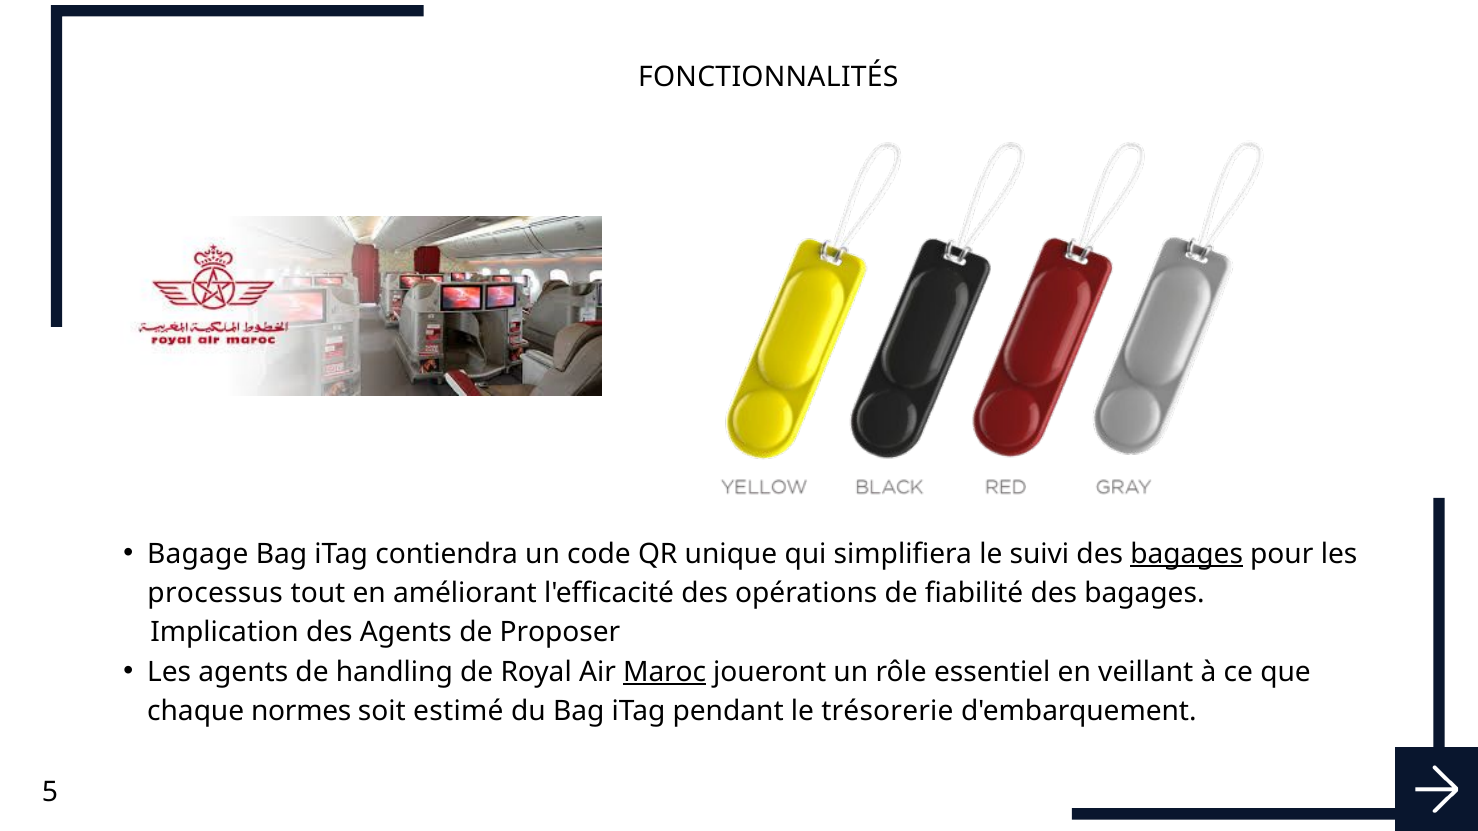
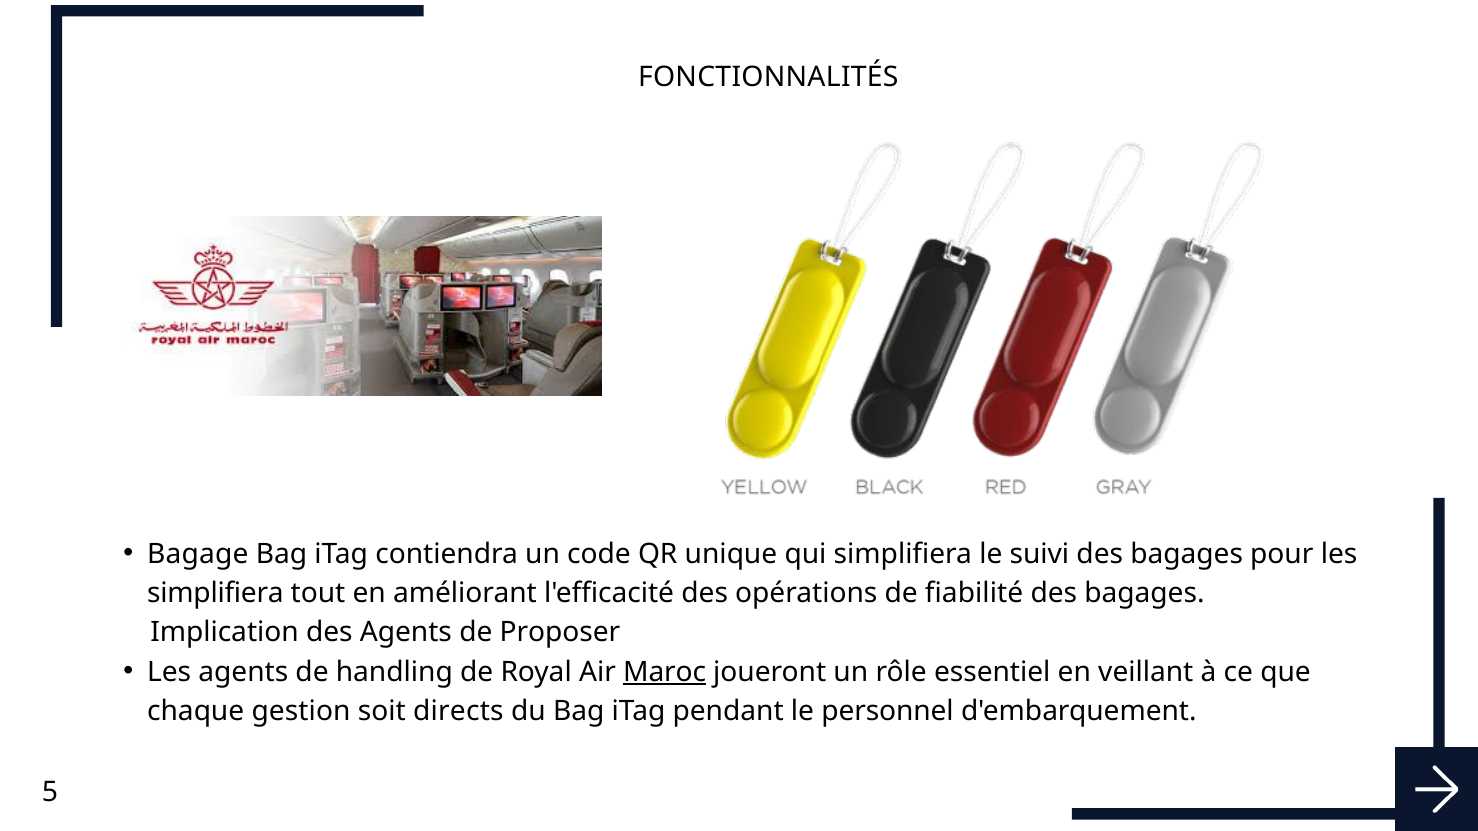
bagages at (1187, 554) underline: present -> none
processus at (215, 594): processus -> simplifiera
normes: normes -> gestion
estimé: estimé -> directs
trésorerie: trésorerie -> personnel
